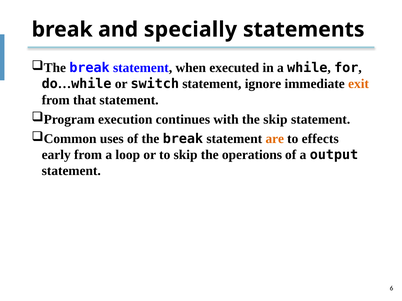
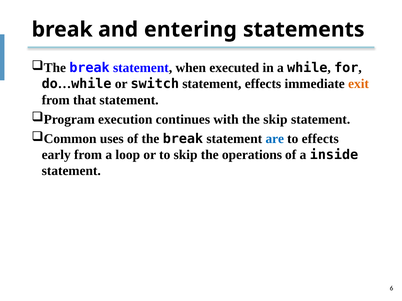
specially: specially -> entering
statement ignore: ignore -> effects
are colour: orange -> blue
output: output -> inside
